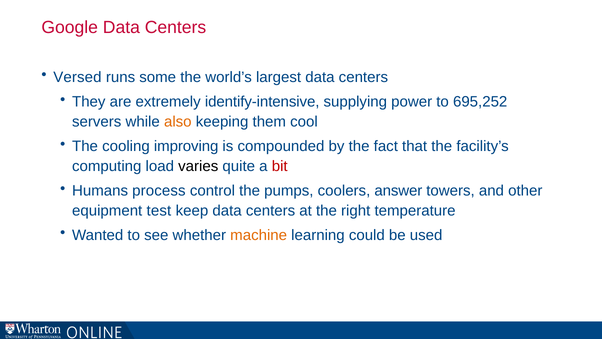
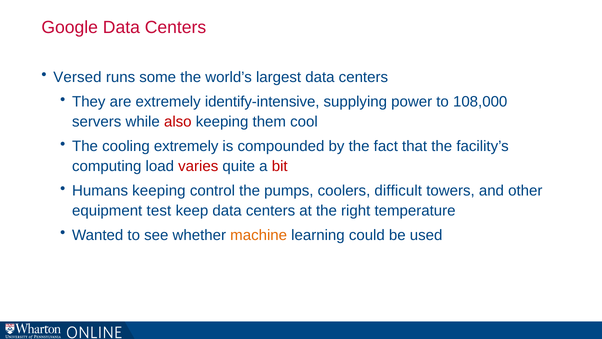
695,252: 695,252 -> 108,000
also colour: orange -> red
cooling improving: improving -> extremely
varies colour: black -> red
Humans process: process -> keeping
answer: answer -> difficult
